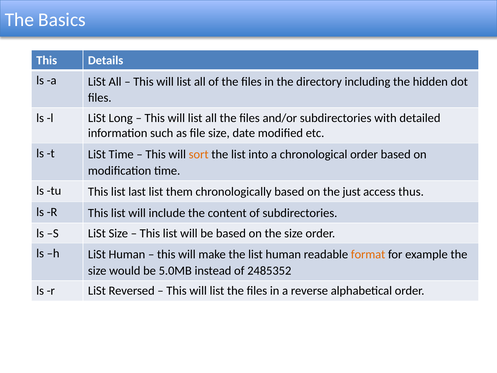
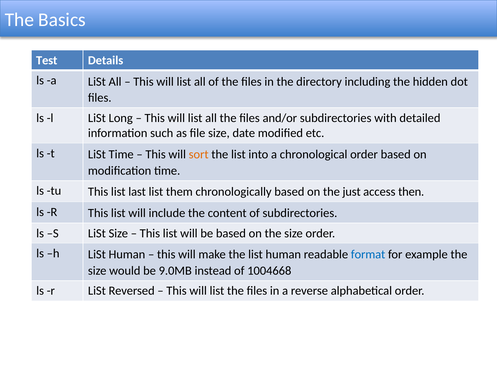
This at (47, 60): This -> Test
thus: thus -> then
format colour: orange -> blue
5.0MB: 5.0MB -> 9.0MB
2485352: 2485352 -> 1004668
